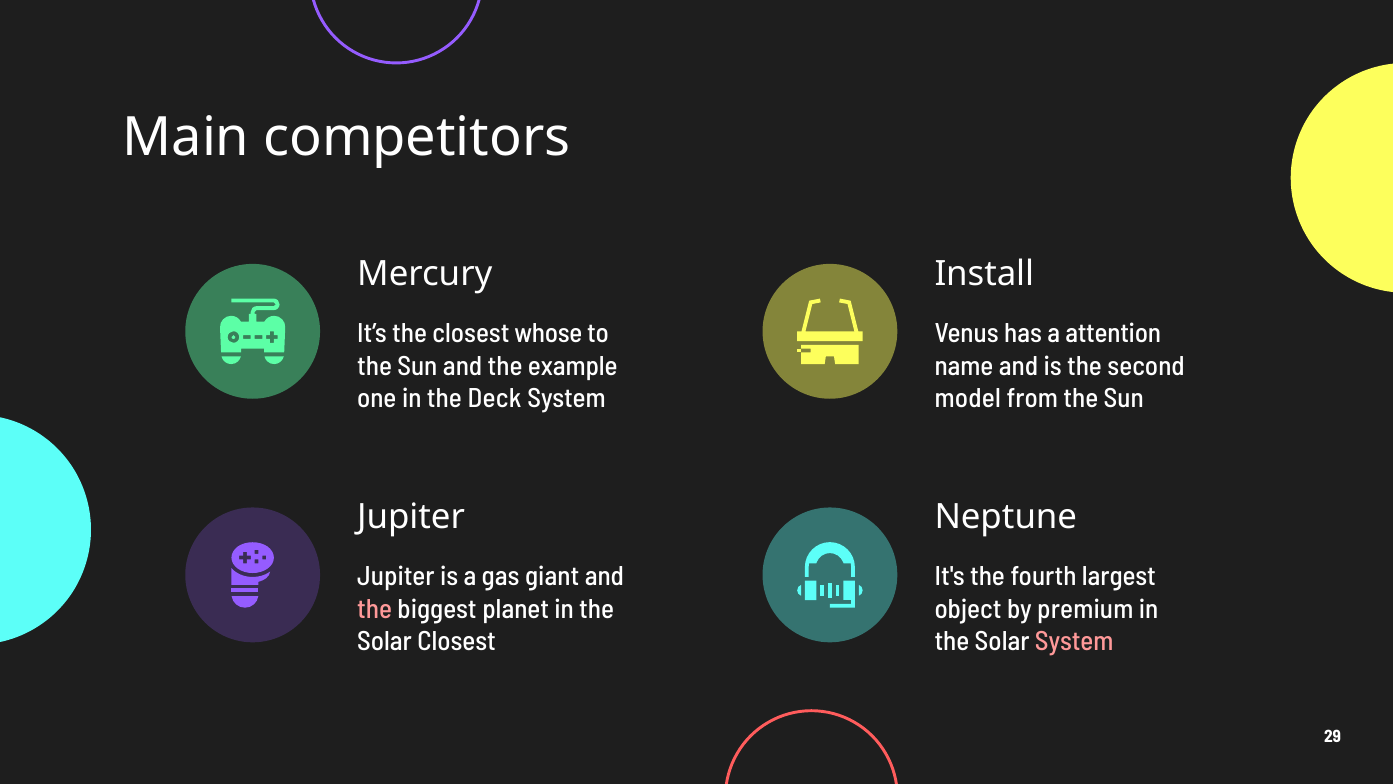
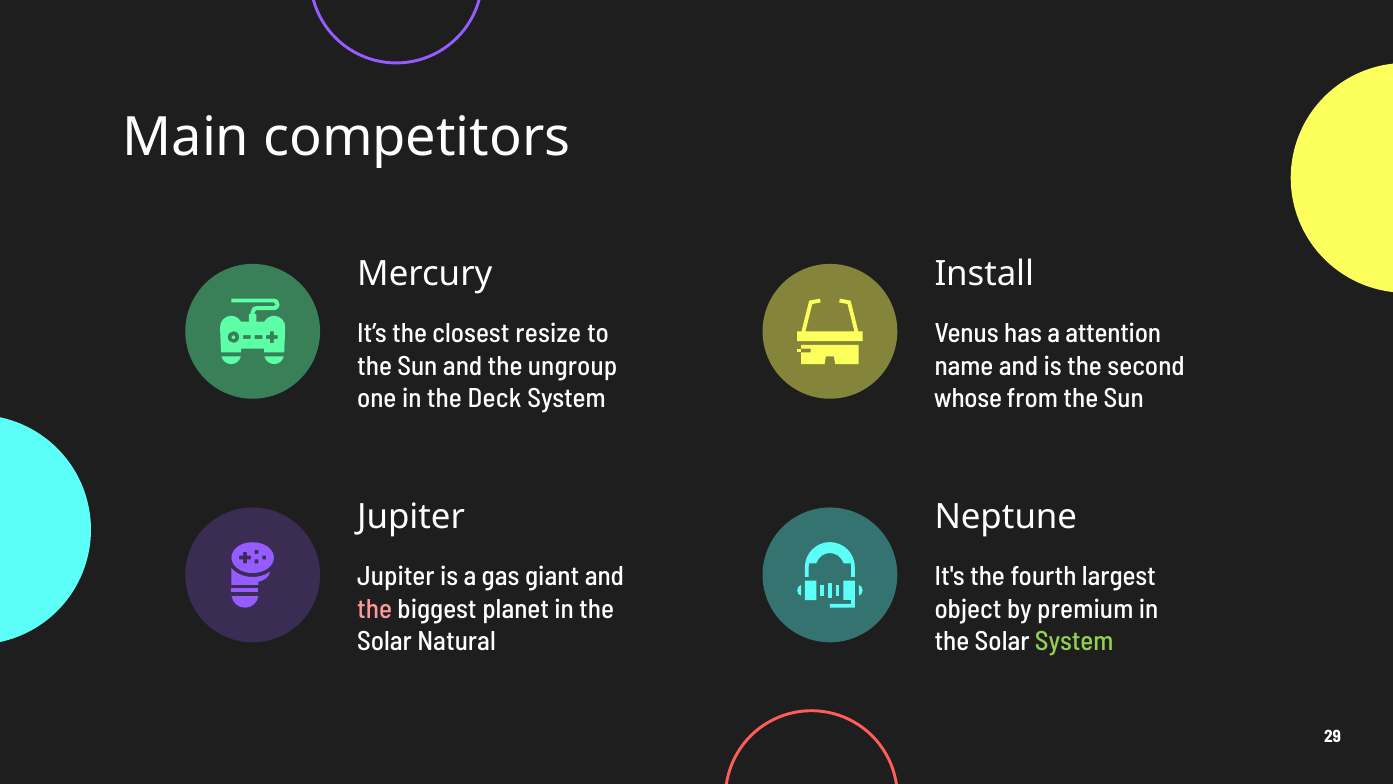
whose: whose -> resize
example: example -> ungroup
model: model -> whose
Solar Closest: Closest -> Natural
System at (1074, 642) colour: pink -> light green
